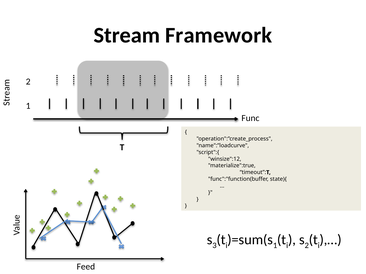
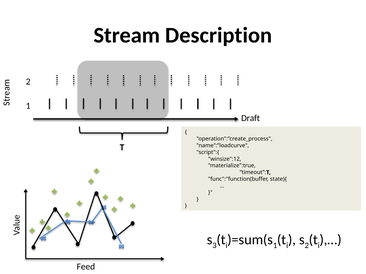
Framework: Framework -> Description
Func: Func -> Draft
